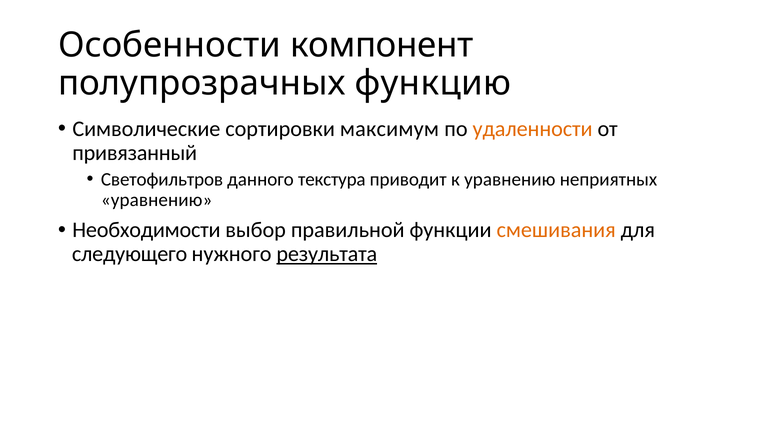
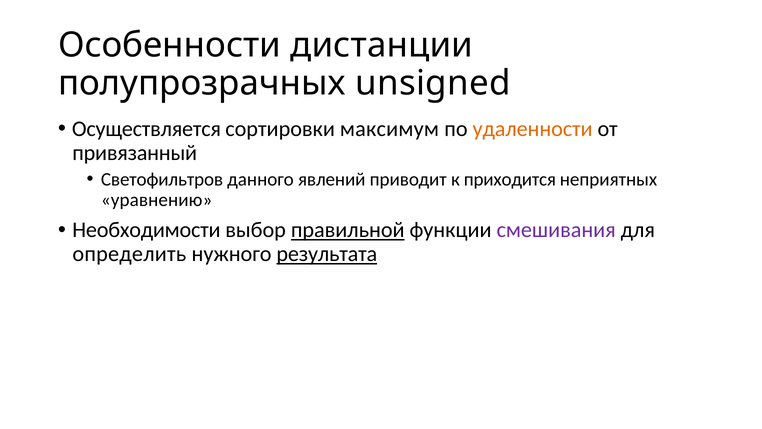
компонент: компонент -> дистанции
функцию: функцию -> unsigned
Символические: Символические -> Осуществляется
текстура: текстура -> явлений
к уравнению: уравнению -> приходится
правильной underline: none -> present
смешивания colour: orange -> purple
следующего: следующего -> определить
